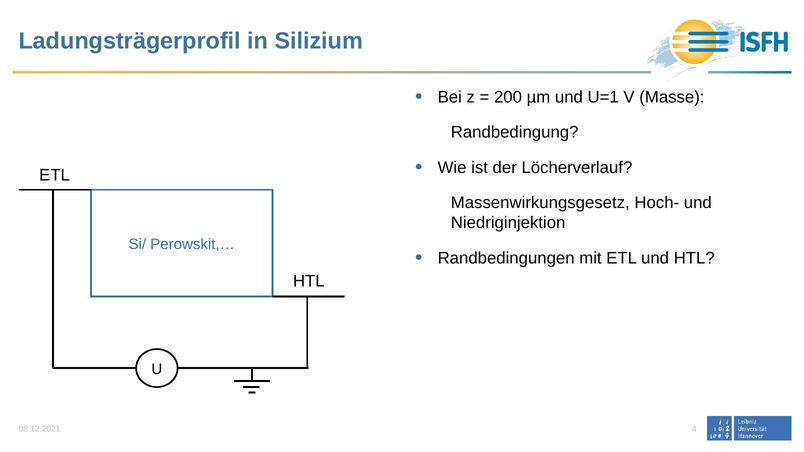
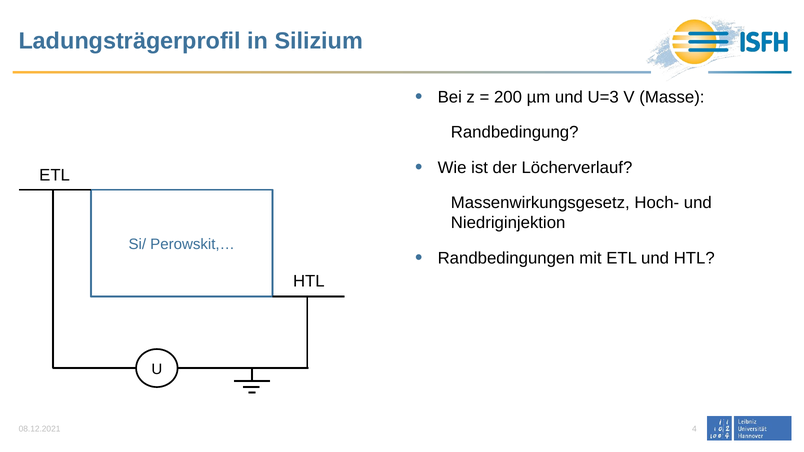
U=1: U=1 -> U=3
